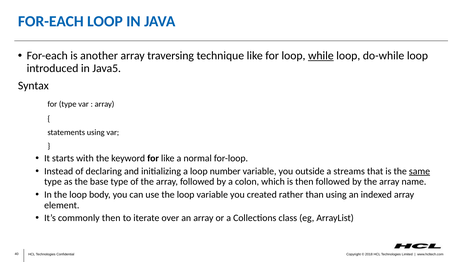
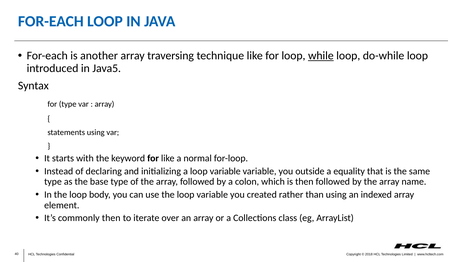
a loop number: number -> variable
streams: streams -> equality
same underline: present -> none
